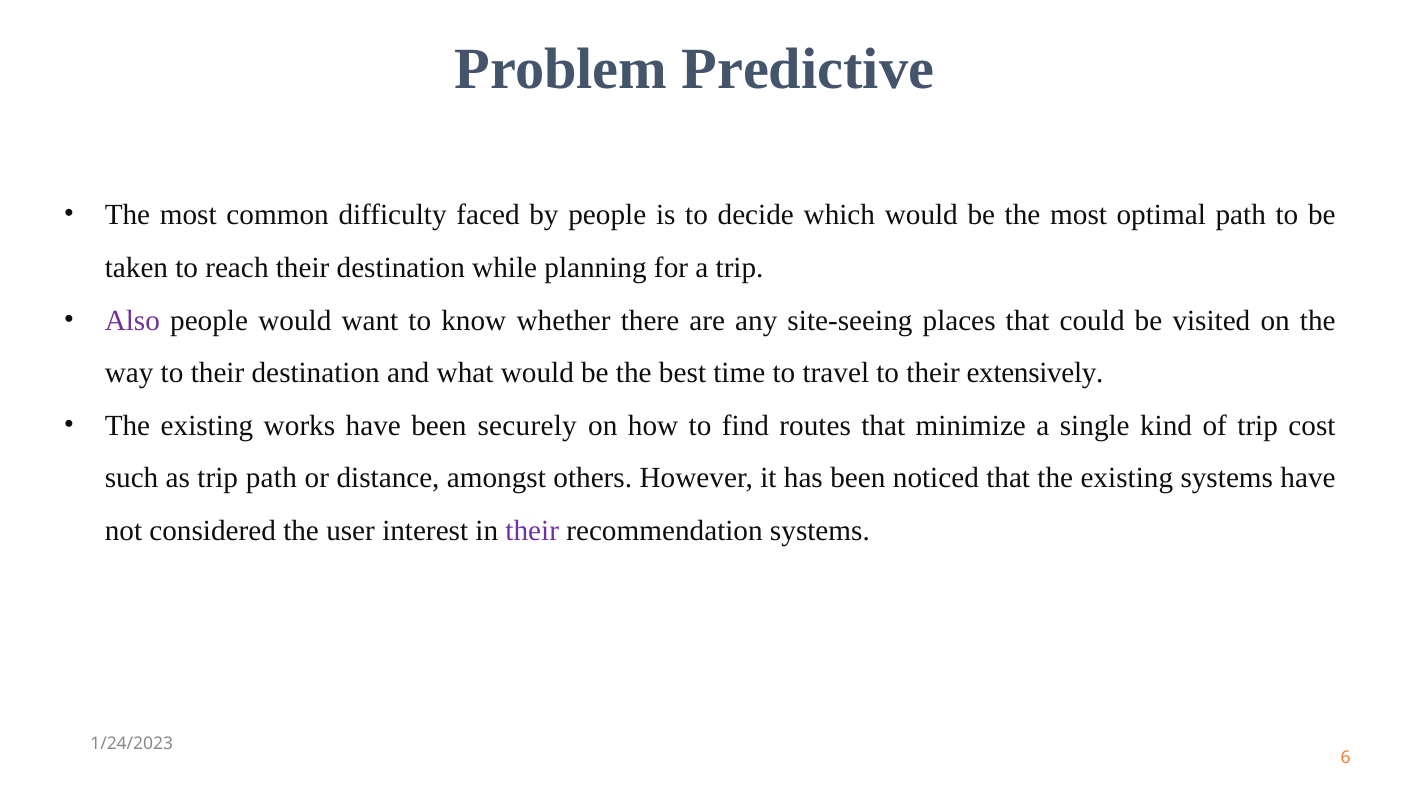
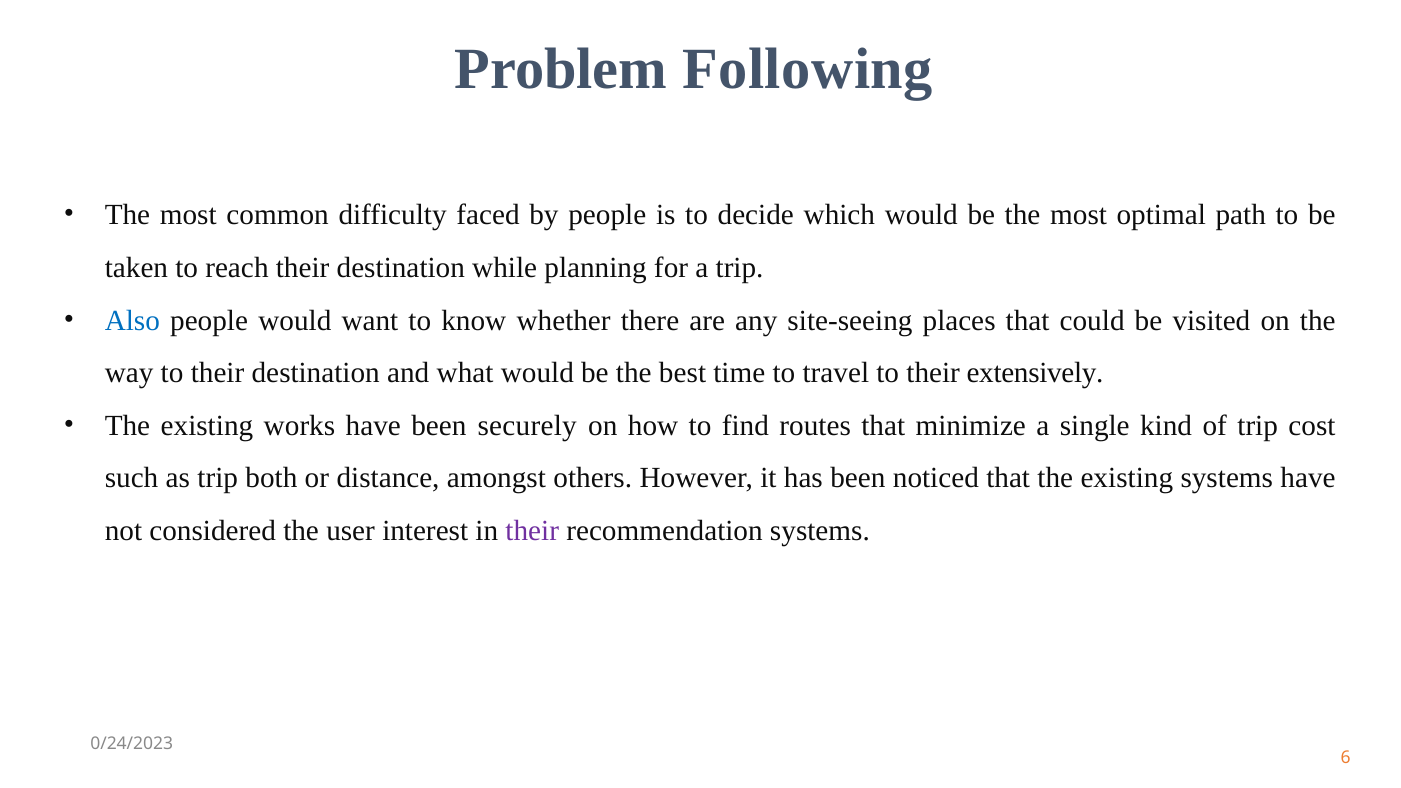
Predictive: Predictive -> Following
Also colour: purple -> blue
trip path: path -> both
1/24/2023: 1/24/2023 -> 0/24/2023
